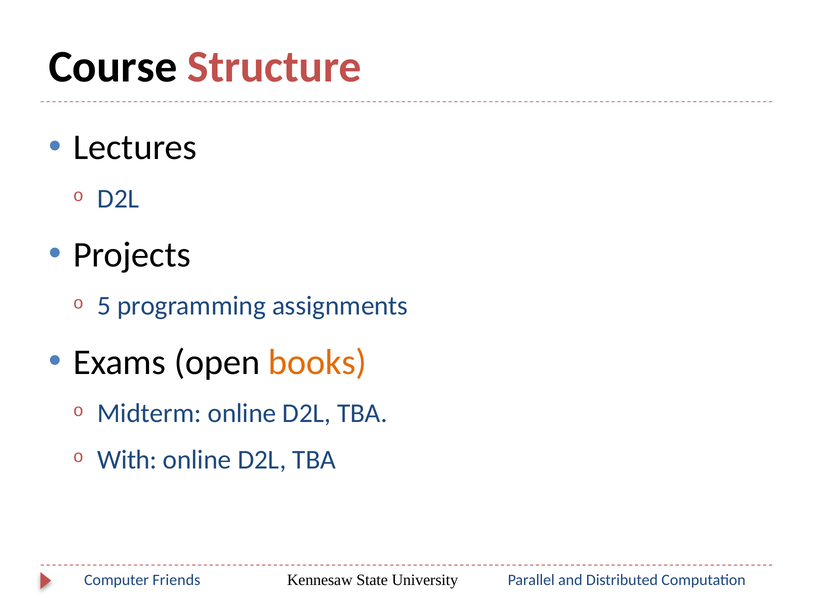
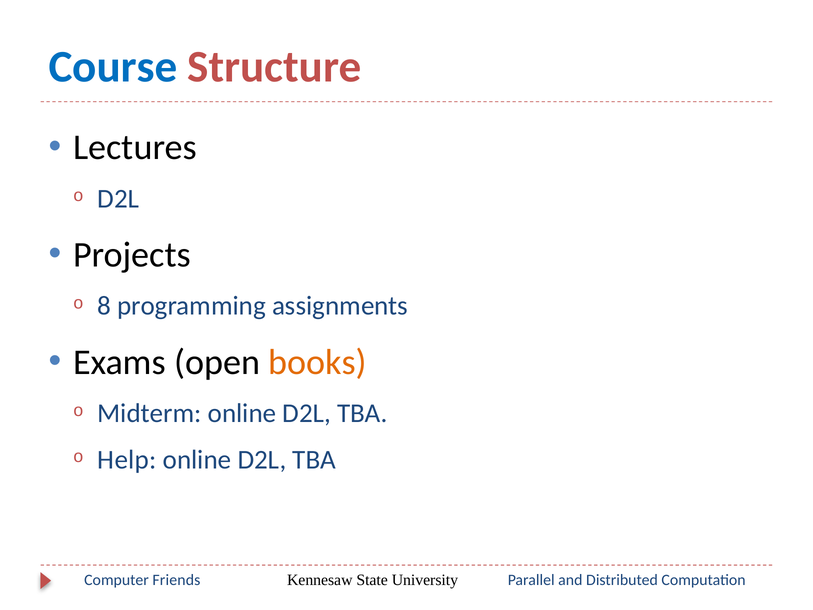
Course colour: black -> blue
5: 5 -> 8
With: With -> Help
